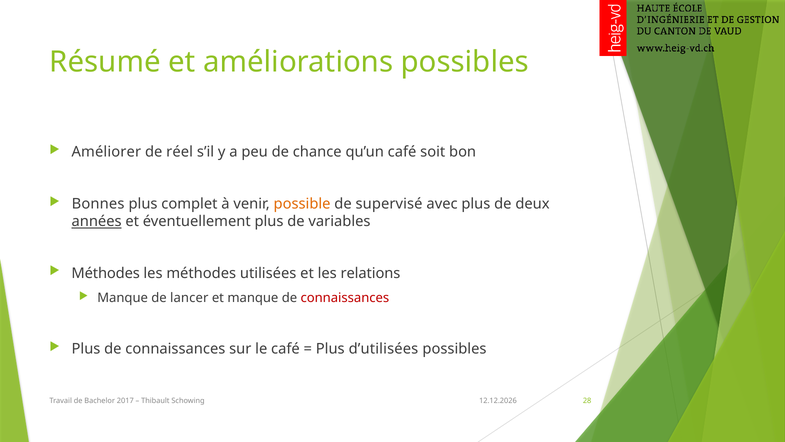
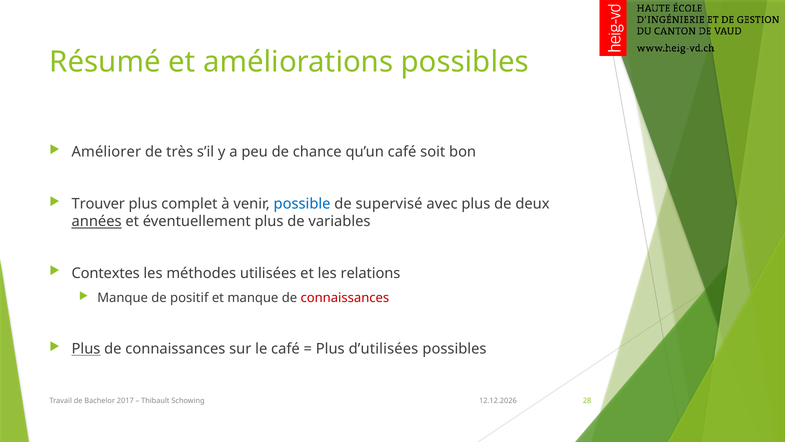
réel: réel -> très
Bonnes: Bonnes -> Trouver
possible colour: orange -> blue
Méthodes at (106, 273): Méthodes -> Contextes
lancer: lancer -> positif
Plus at (86, 349) underline: none -> present
